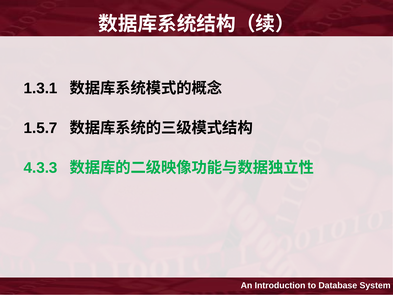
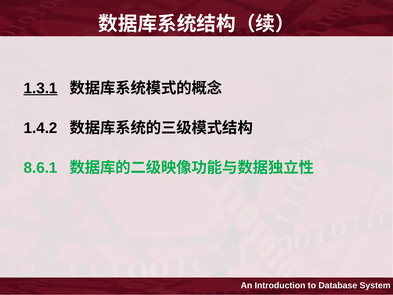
1.3.1 underline: none -> present
1.5.7: 1.5.7 -> 1.4.2
4.3.3: 4.3.3 -> 8.6.1
